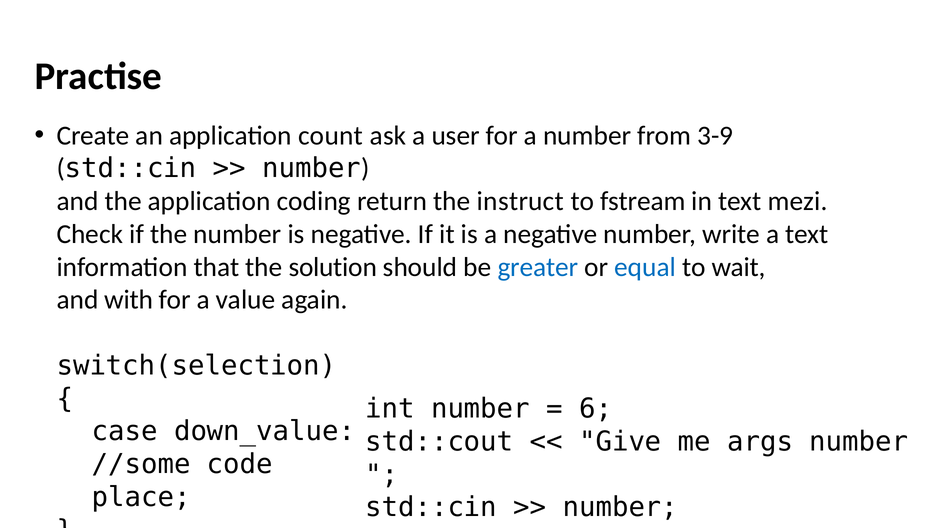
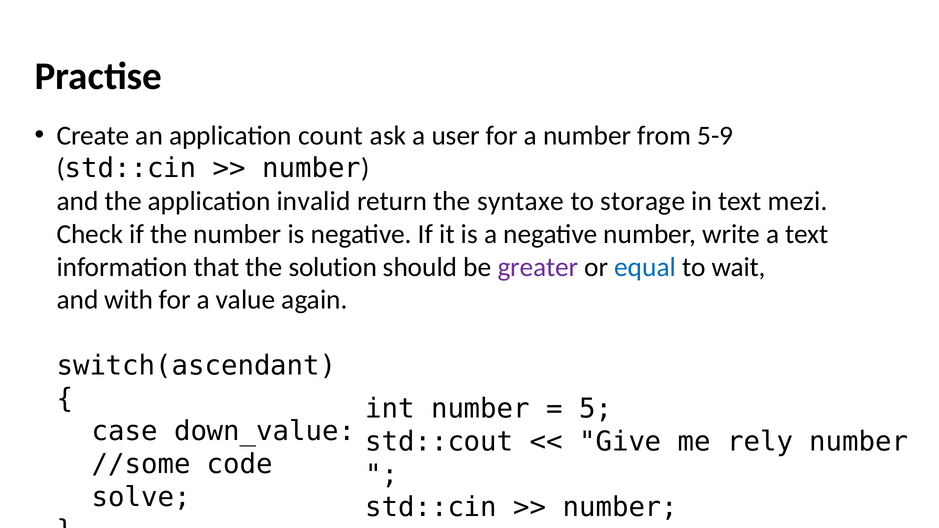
3-9: 3-9 -> 5-9
coding: coding -> invalid
instruct: instruct -> syntaxe
fstream: fstream -> storage
greater colour: blue -> purple
switch(selection: switch(selection -> switch(ascendant
6: 6 -> 5
args: args -> rely
place: place -> solve
